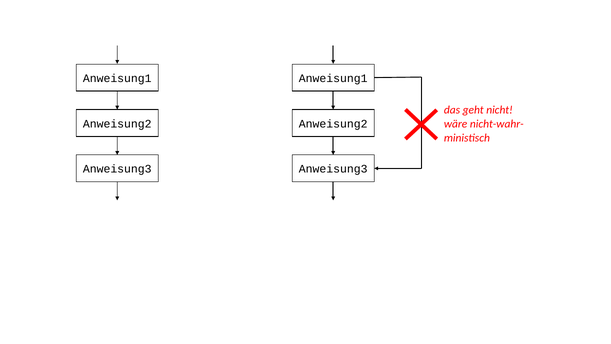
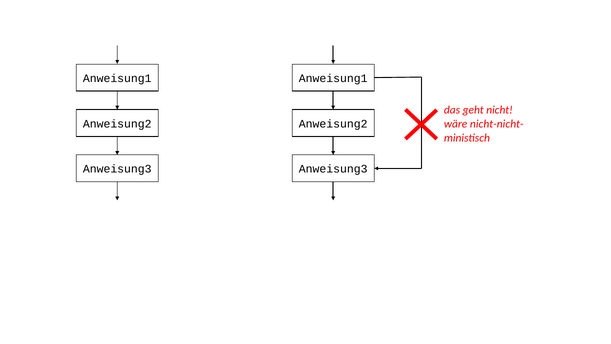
nicht-wahr-: nicht-wahr- -> nicht-nicht-
